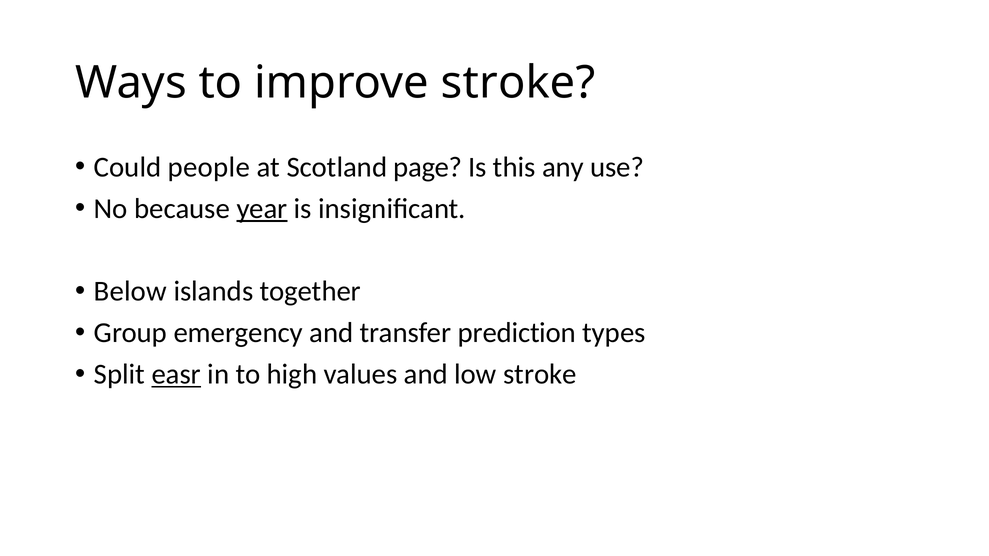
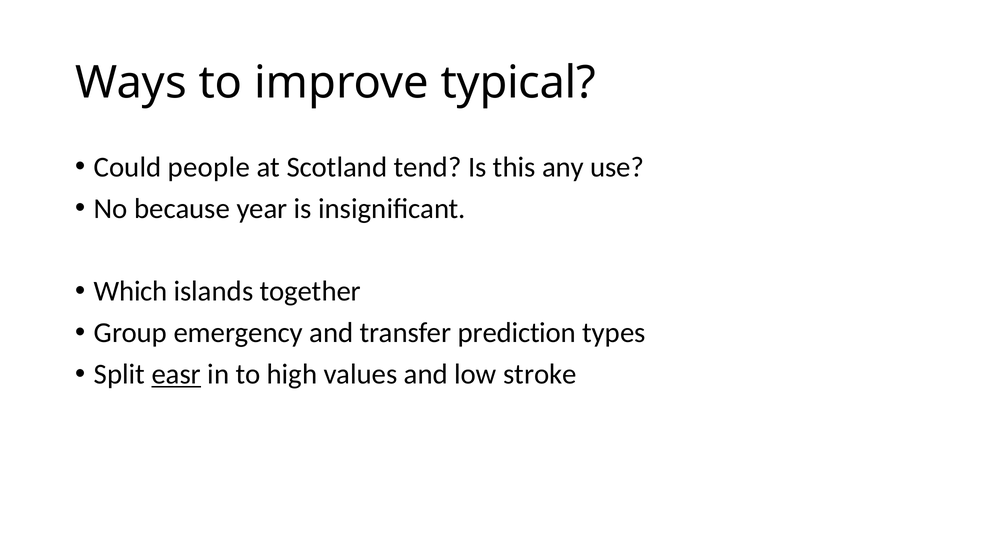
improve stroke: stroke -> typical
page: page -> tend
year underline: present -> none
Below: Below -> Which
